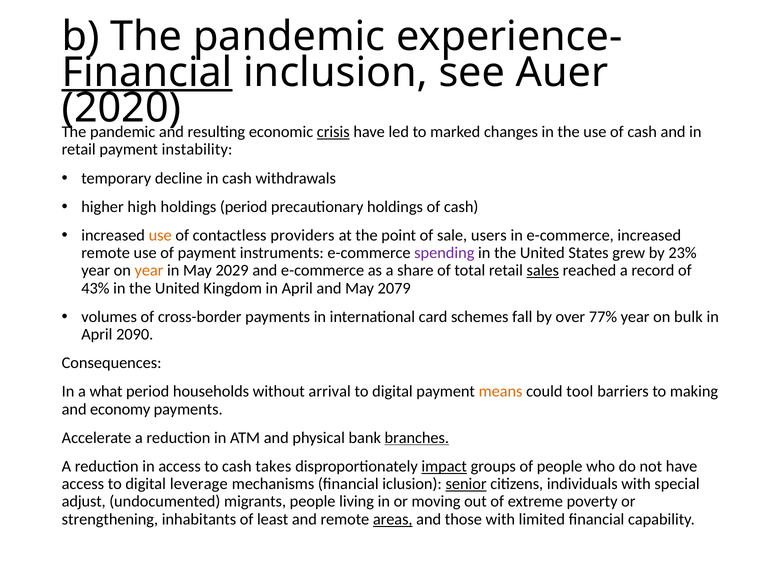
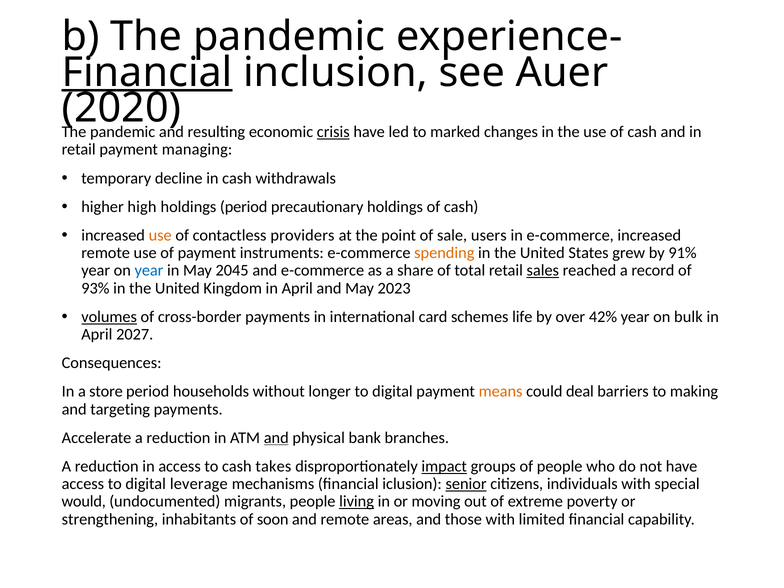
instability: instability -> managing
spending colour: purple -> orange
23%: 23% -> 91%
year at (149, 271) colour: orange -> blue
2029: 2029 -> 2045
43%: 43% -> 93%
2079: 2079 -> 2023
volumes underline: none -> present
fall: fall -> life
77%: 77% -> 42%
2090: 2090 -> 2027
what: what -> store
arrival: arrival -> longer
tool: tool -> deal
economy: economy -> targeting
and at (276, 438) underline: none -> present
branches underline: present -> none
adjust: adjust -> would
living underline: none -> present
least: least -> soon
areas underline: present -> none
